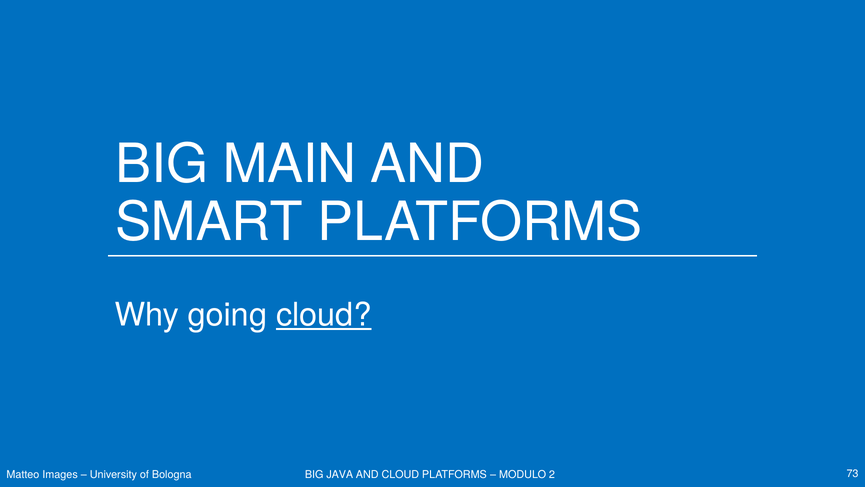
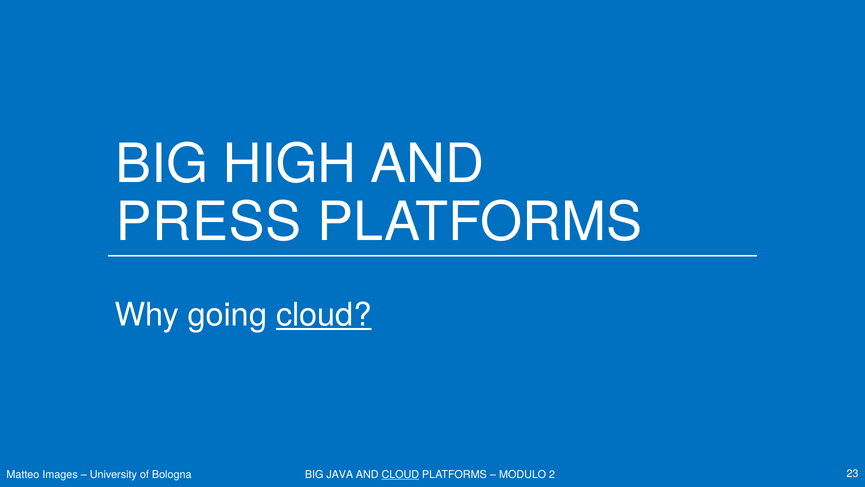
MAIN: MAIN -> HIGH
SMART: SMART -> PRESS
CLOUD at (400, 474) underline: none -> present
73: 73 -> 23
